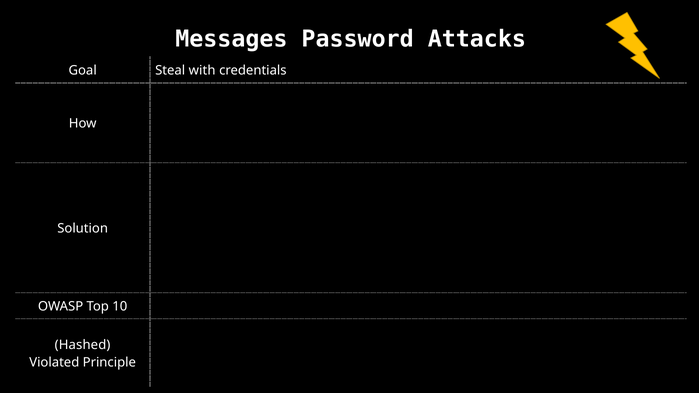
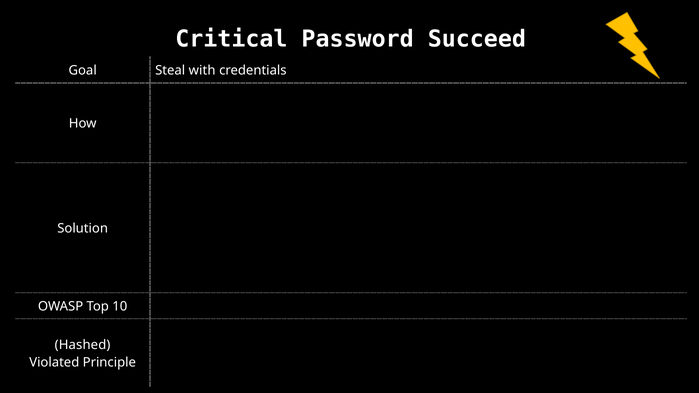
Messages: Messages -> Critical
Attacks: Attacks -> Succeed
